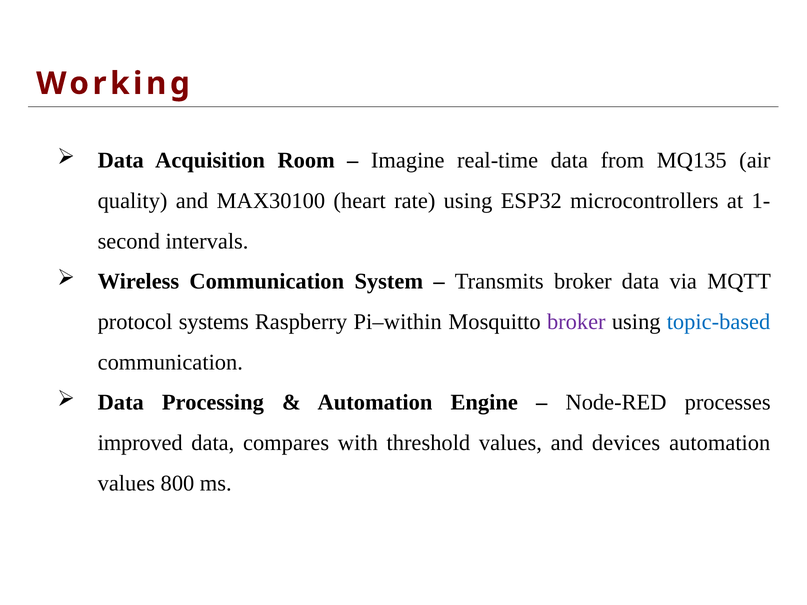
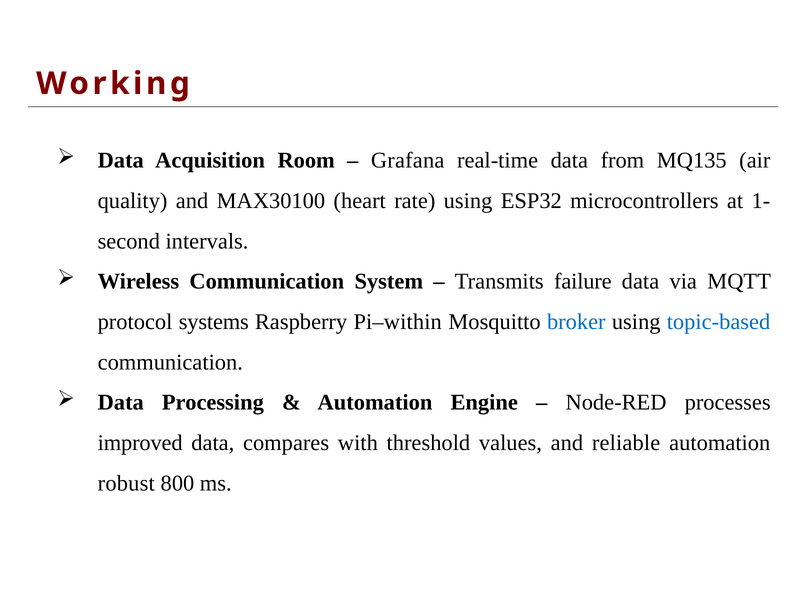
Imagine: Imagine -> Grafana
Transmits broker: broker -> failure
broker at (576, 322) colour: purple -> blue
devices: devices -> reliable
values at (126, 483): values -> robust
